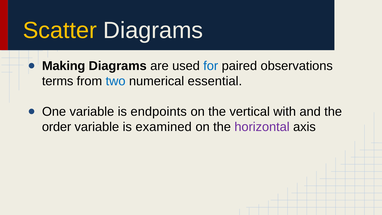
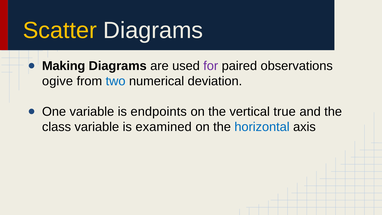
for colour: blue -> purple
terms: terms -> ogive
essential: essential -> deviation
with: with -> true
order: order -> class
horizontal colour: purple -> blue
